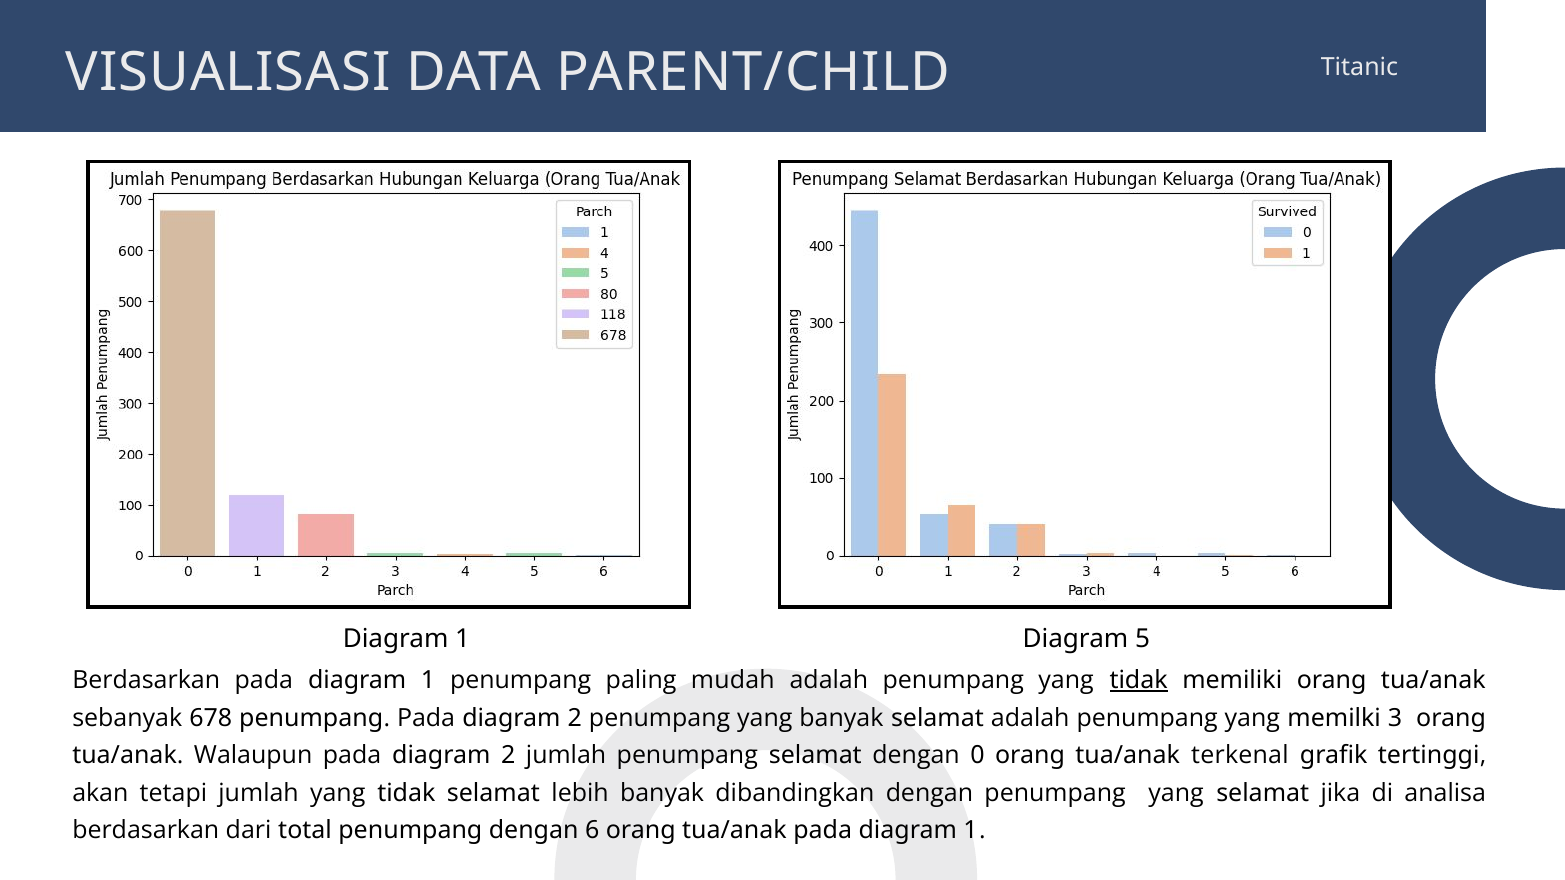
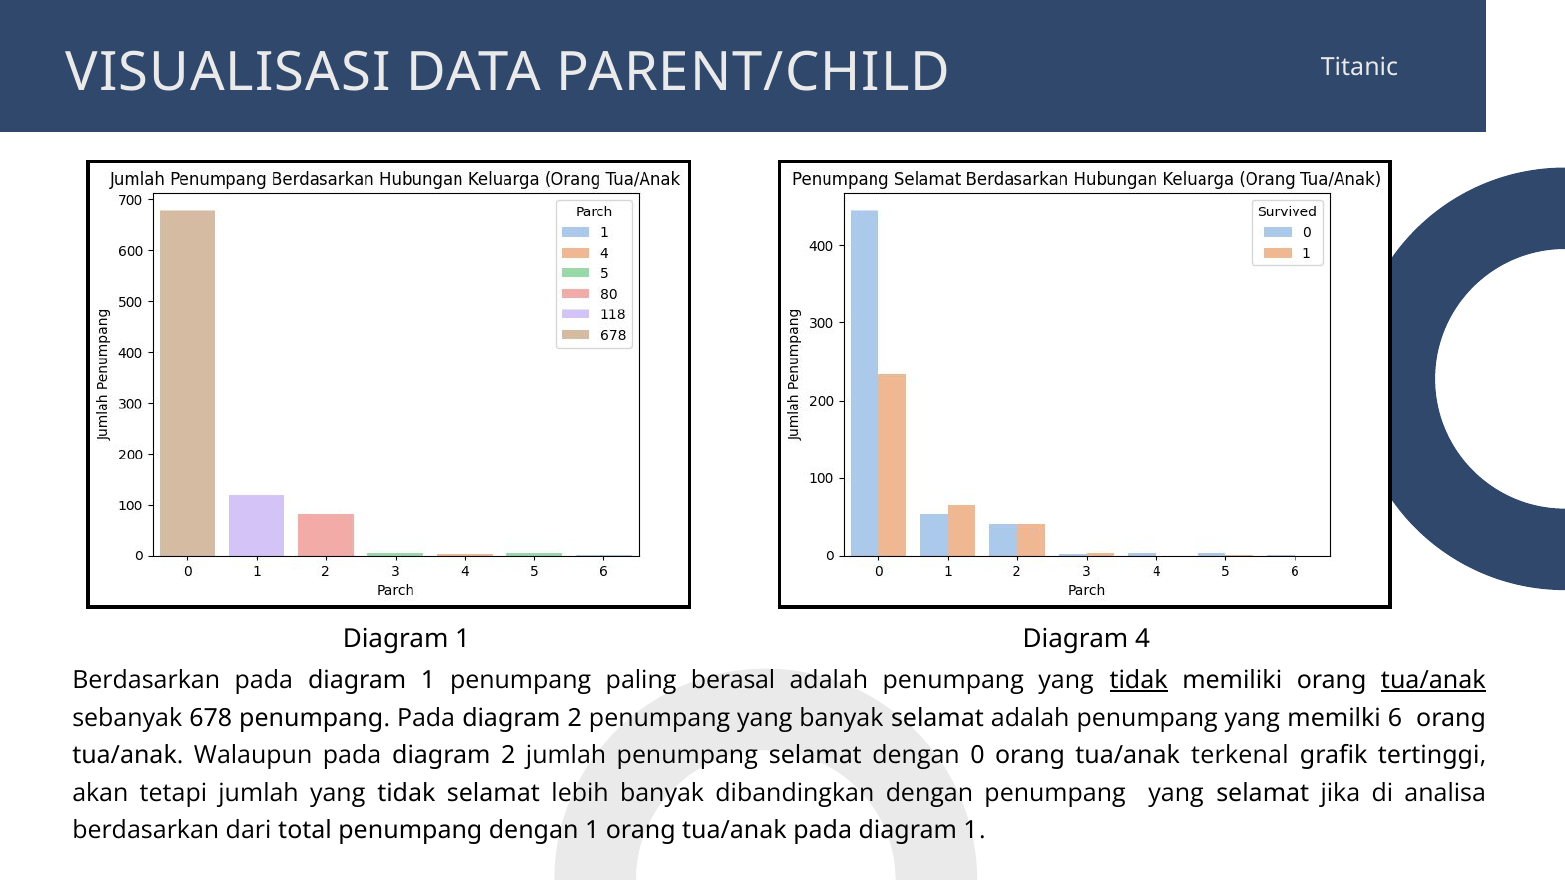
5: 5 -> 4
mudah: mudah -> berasal
tua/anak at (1433, 681) underline: none -> present
3: 3 -> 6
dengan 6: 6 -> 1
